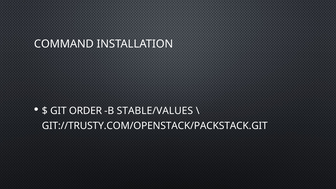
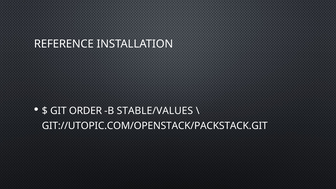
COMMAND: COMMAND -> REFERENCE
GIT://TRUSTY.COM/OPENSTACK/PACKSTACK.GIT: GIT://TRUSTY.COM/OPENSTACK/PACKSTACK.GIT -> GIT://UTOPIC.COM/OPENSTACK/PACKSTACK.GIT
